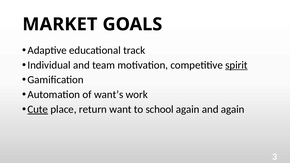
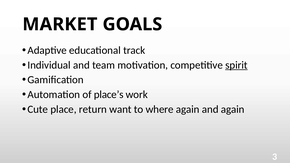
want’s: want’s -> place’s
Cute underline: present -> none
school: school -> where
